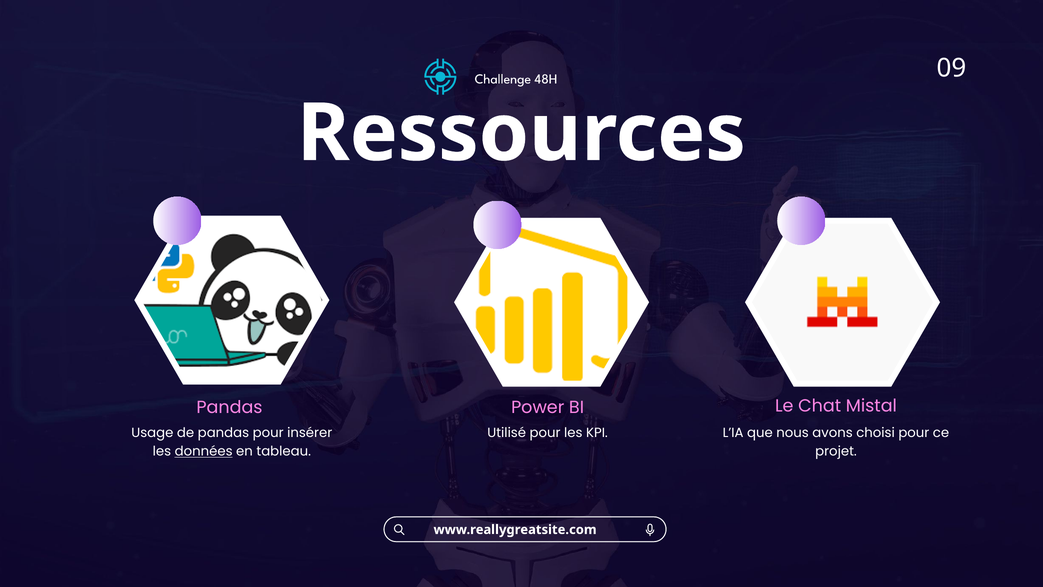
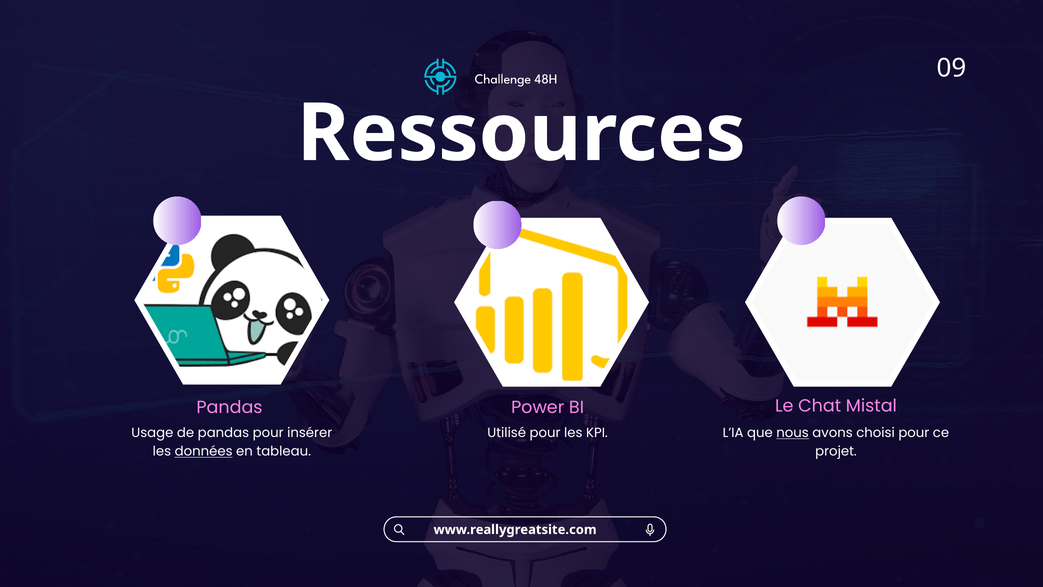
nous underline: none -> present
